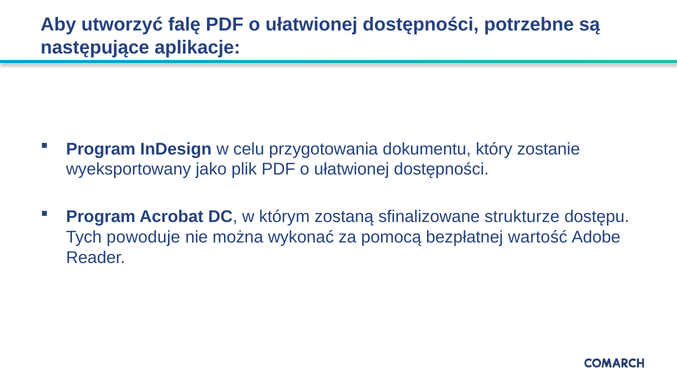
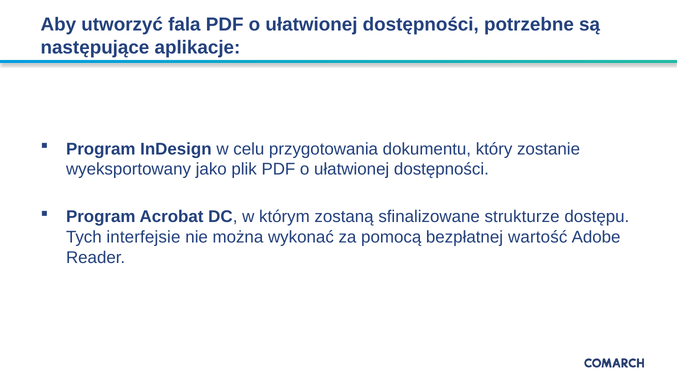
falę: falę -> fala
powoduje: powoduje -> interfejsie
